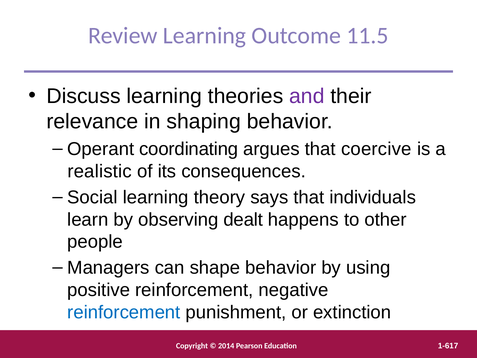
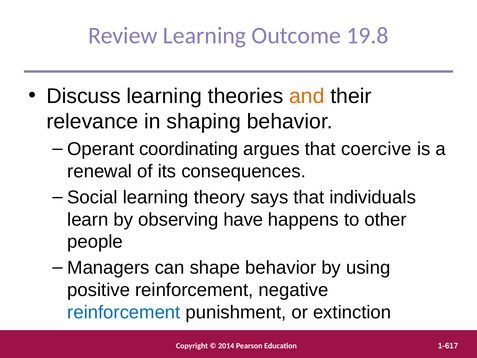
11.5: 11.5 -> 19.8
and colour: purple -> orange
realistic: realistic -> renewal
dealt: dealt -> have
